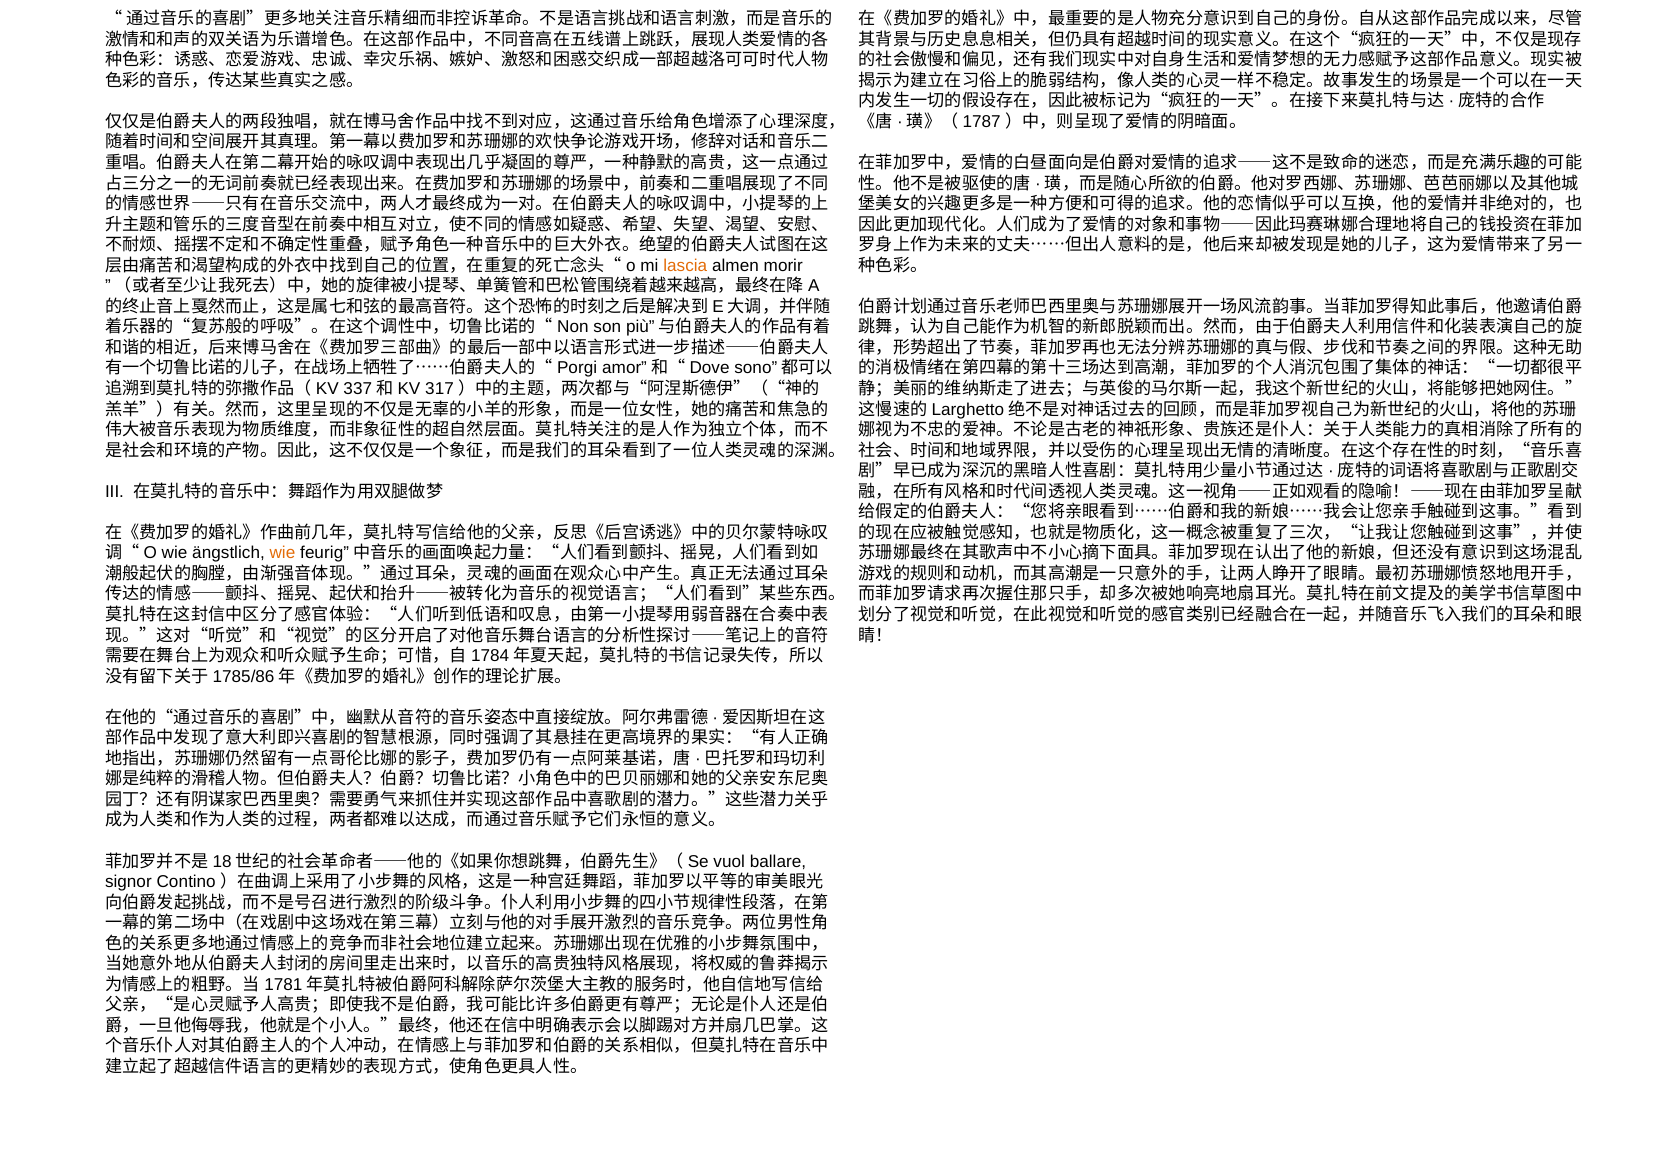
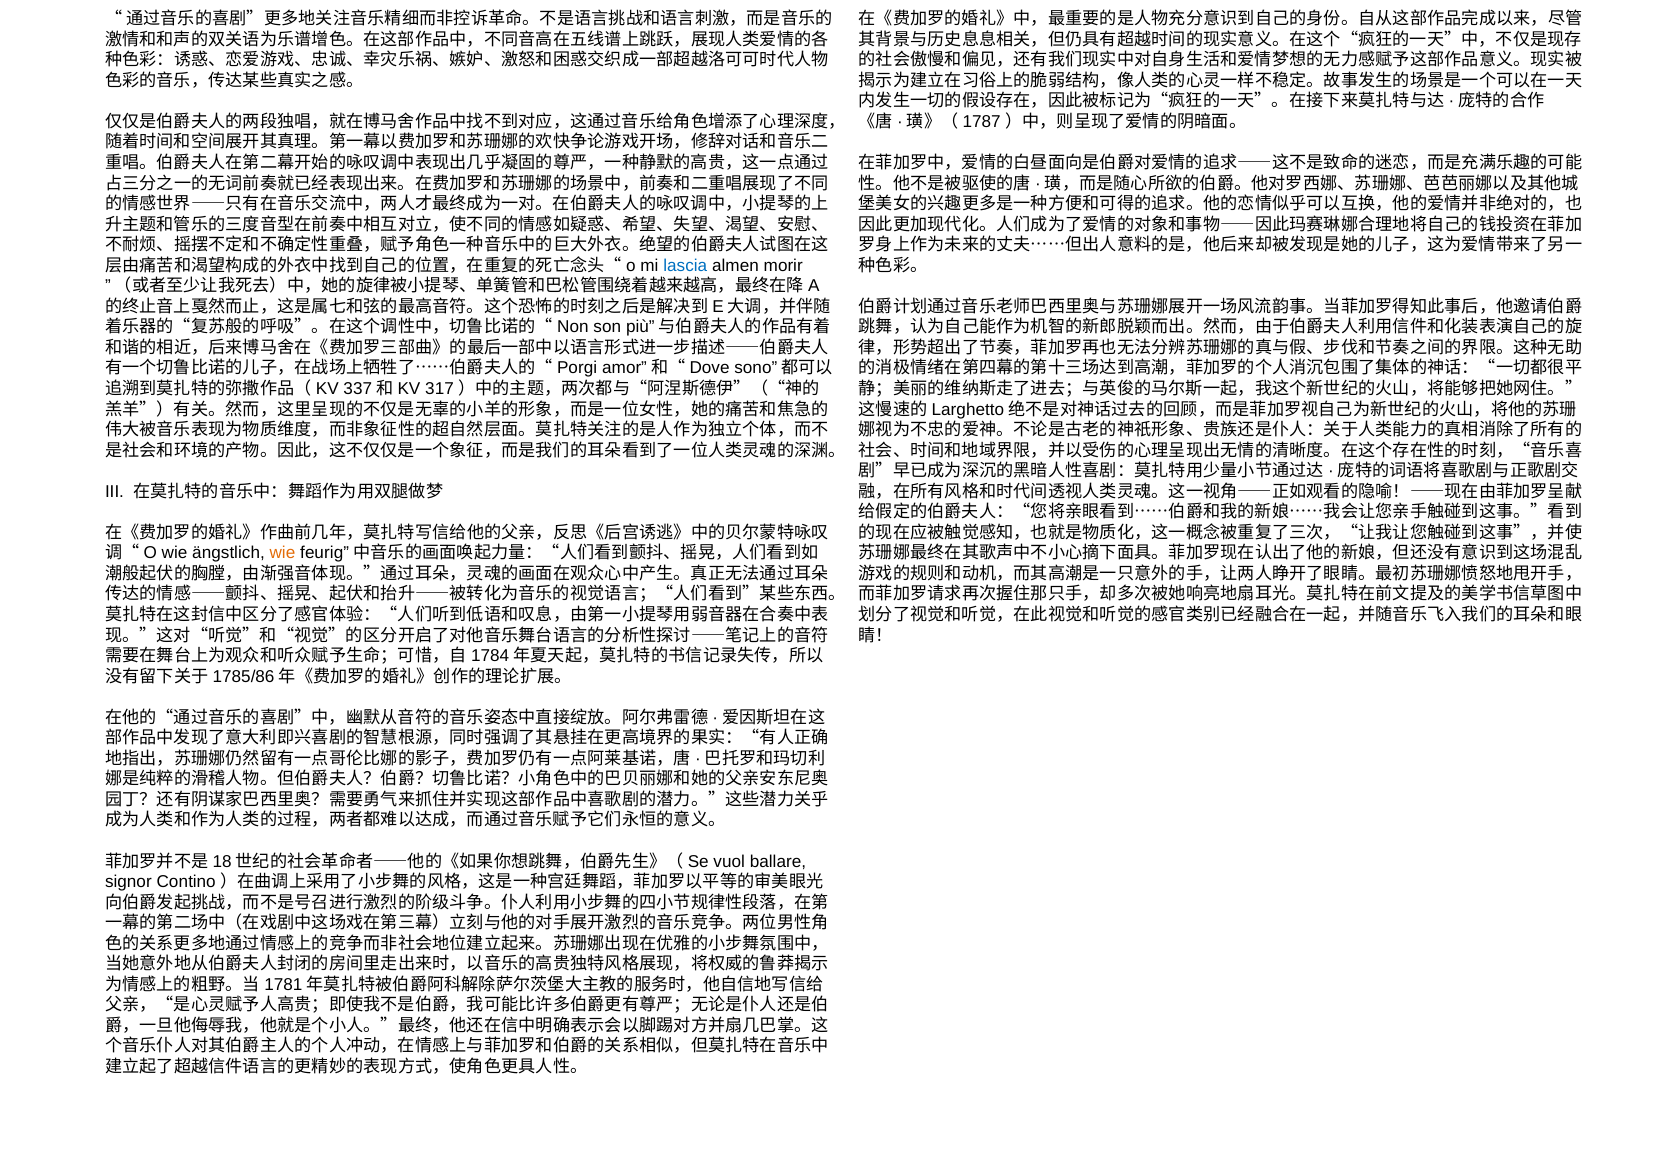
lascia colour: orange -> blue
